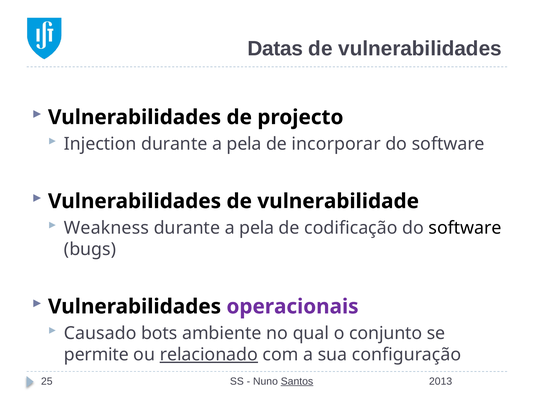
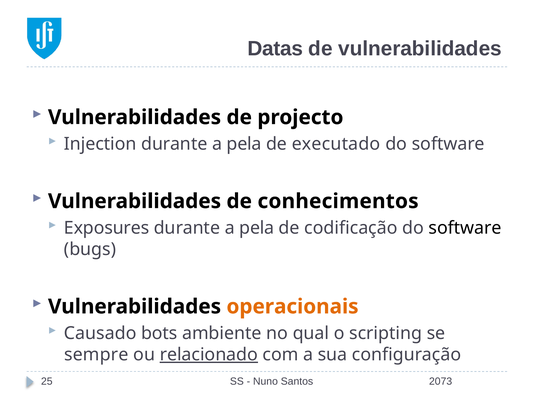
incorporar: incorporar -> executado
vulnerabilidade: vulnerabilidade -> conhecimentos
Weakness: Weakness -> Exposures
operacionais colour: purple -> orange
conjunto: conjunto -> scripting
permite: permite -> sempre
Santos underline: present -> none
2013: 2013 -> 2073
